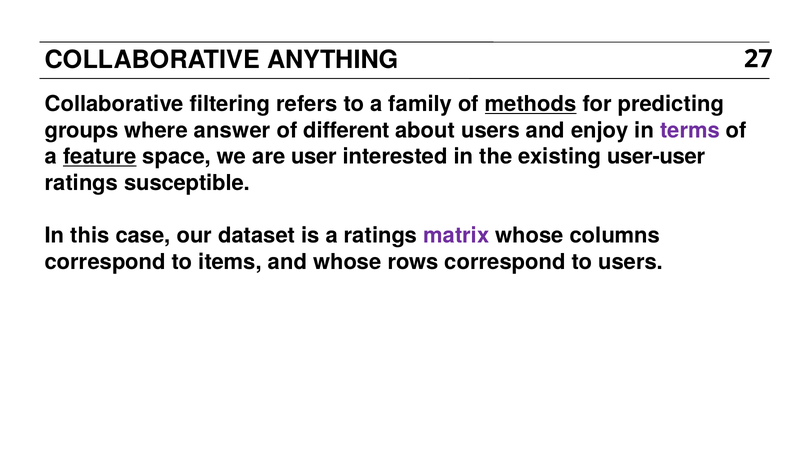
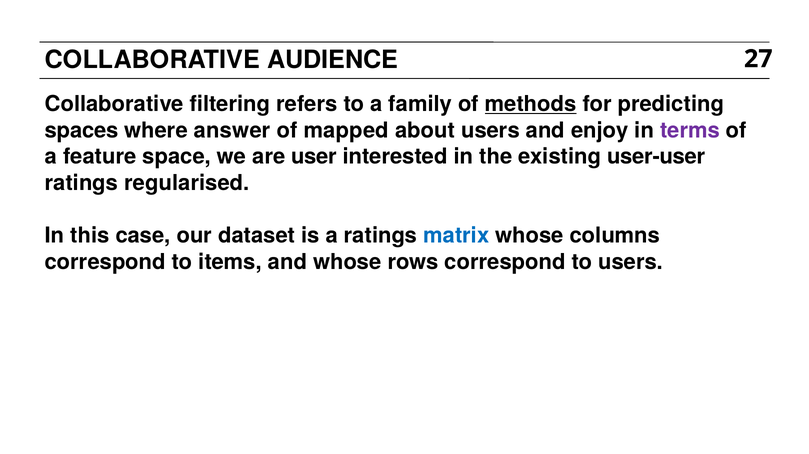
ANYTHING: ANYTHING -> AUDIENCE
groups: groups -> spaces
different: different -> mapped
feature underline: present -> none
susceptible: susceptible -> regularised
matrix colour: purple -> blue
